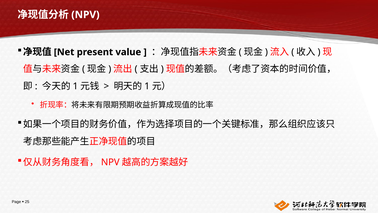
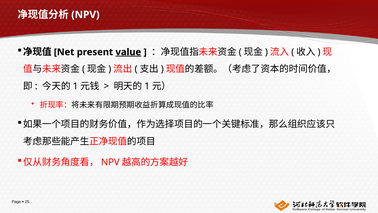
value underline: none -> present
